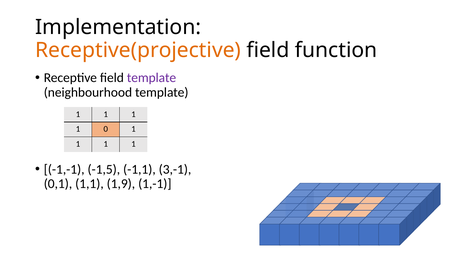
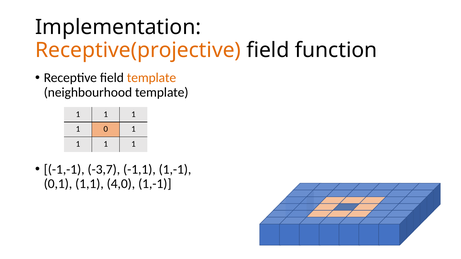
template at (152, 78) colour: purple -> orange
-1,5: -1,5 -> -3,7
-1,1 3,-1: 3,-1 -> 1,-1
1,9: 1,9 -> 4,0
